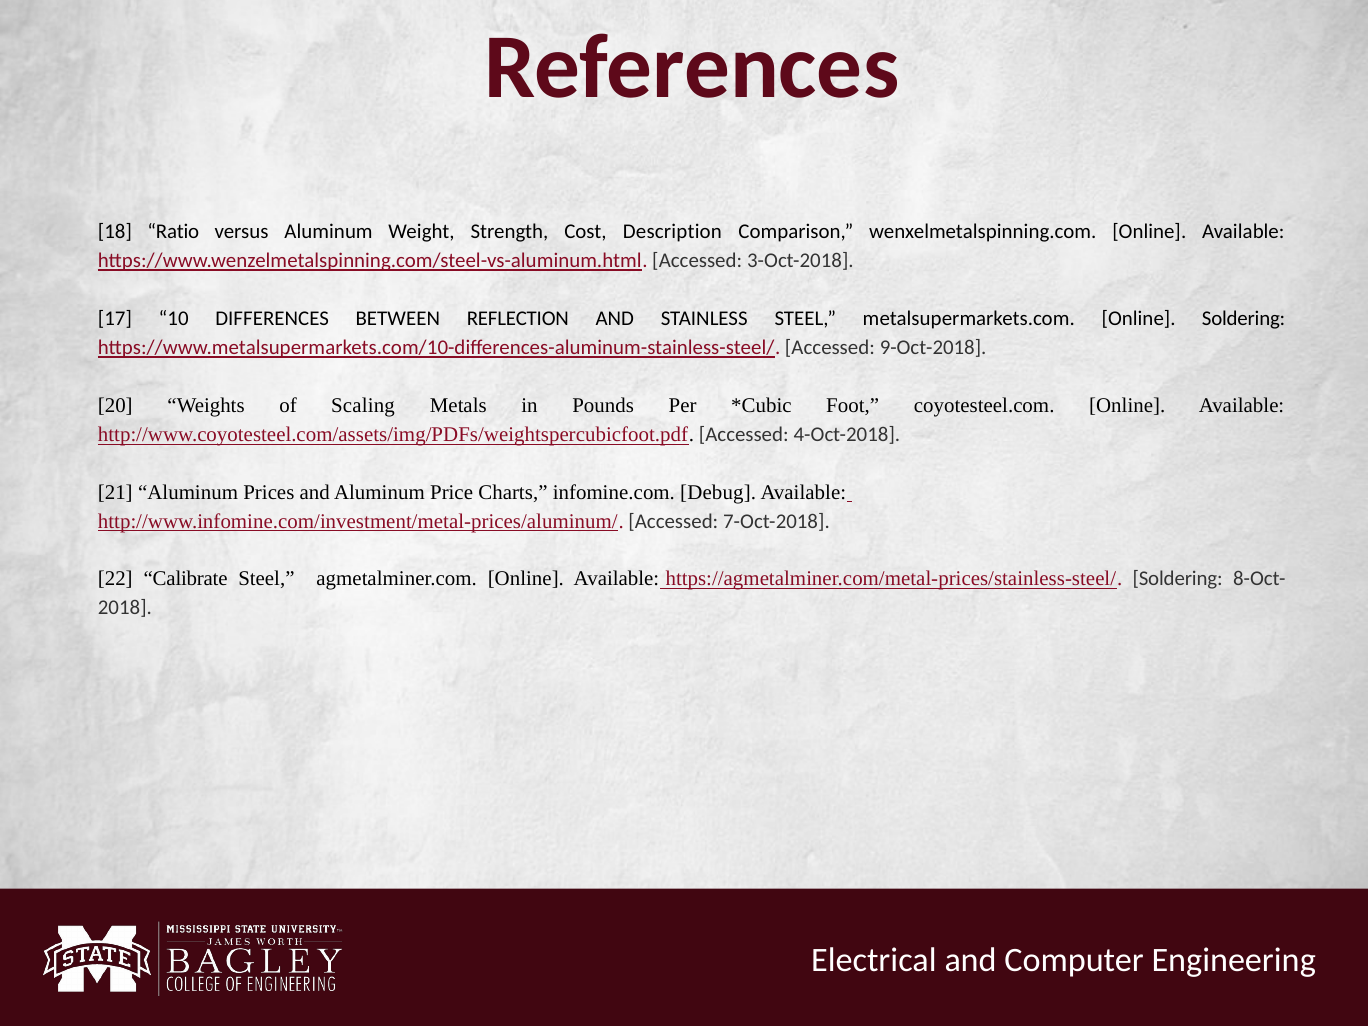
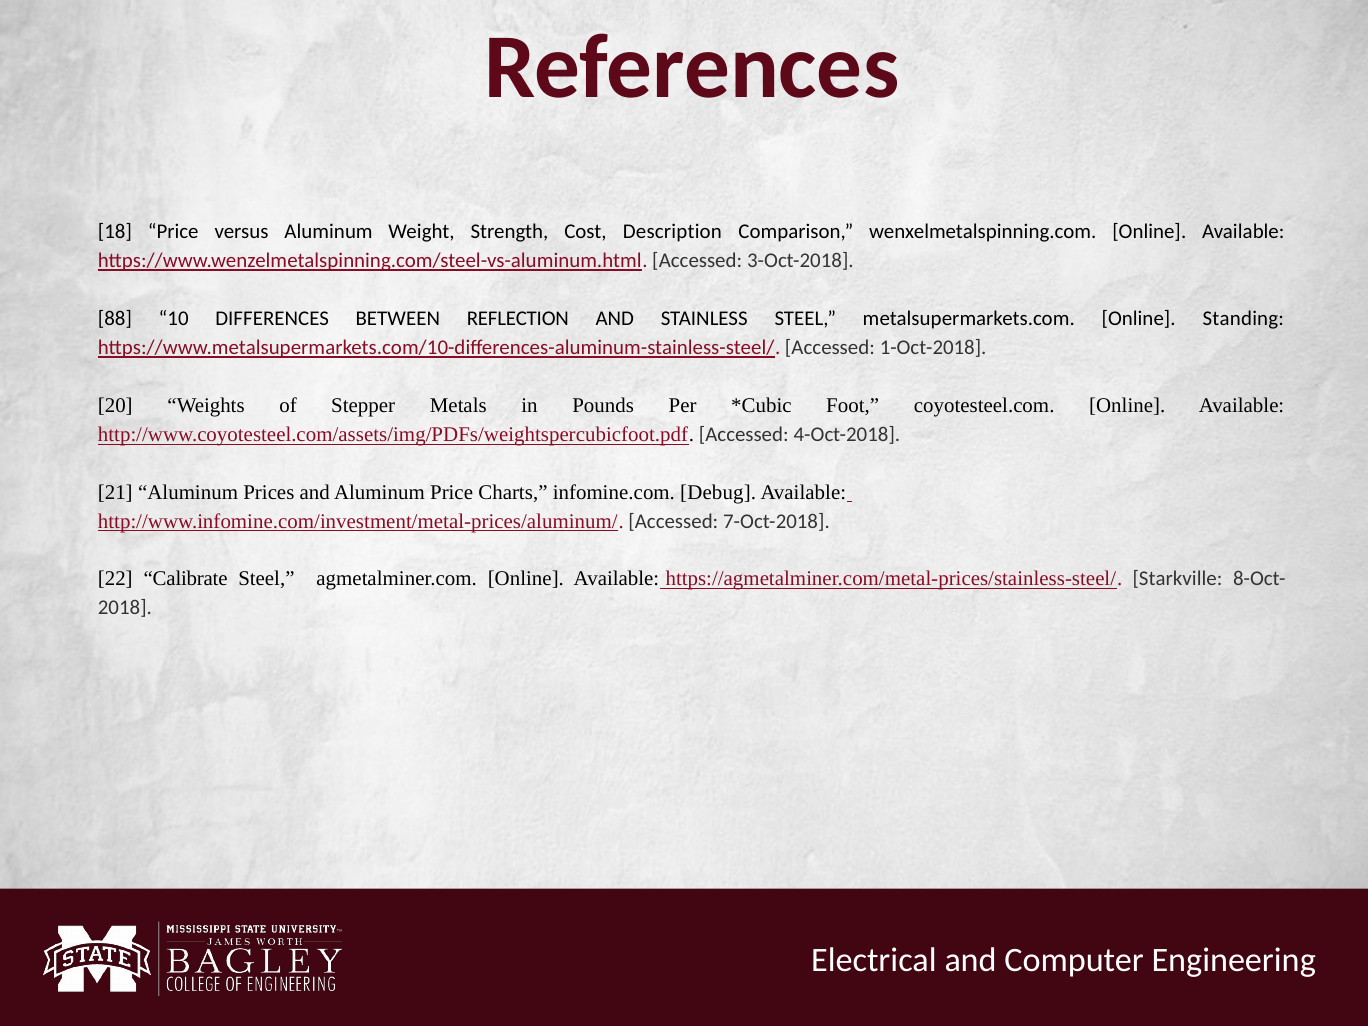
18 Ratio: Ratio -> Price
17: 17 -> 88
Online Soldering: Soldering -> Standing
9-Oct-2018: 9-Oct-2018 -> 1-Oct-2018
Scaling: Scaling -> Stepper
https://agmetalminer.com/metal-prices/stainless-steel/ Soldering: Soldering -> Starkville
